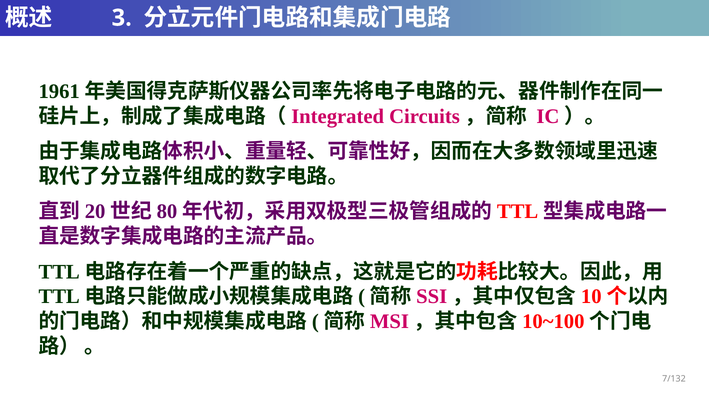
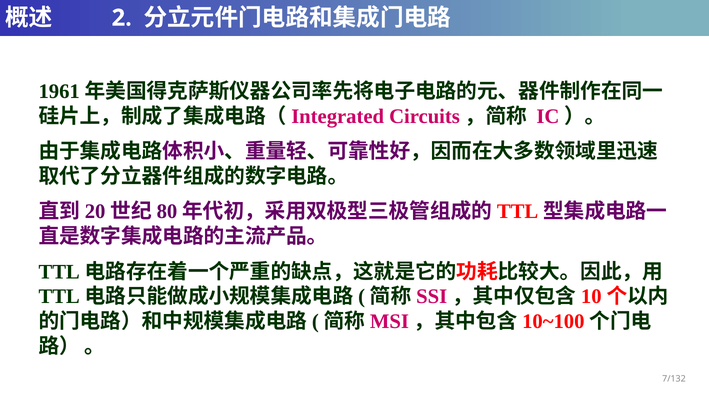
3: 3 -> 2
